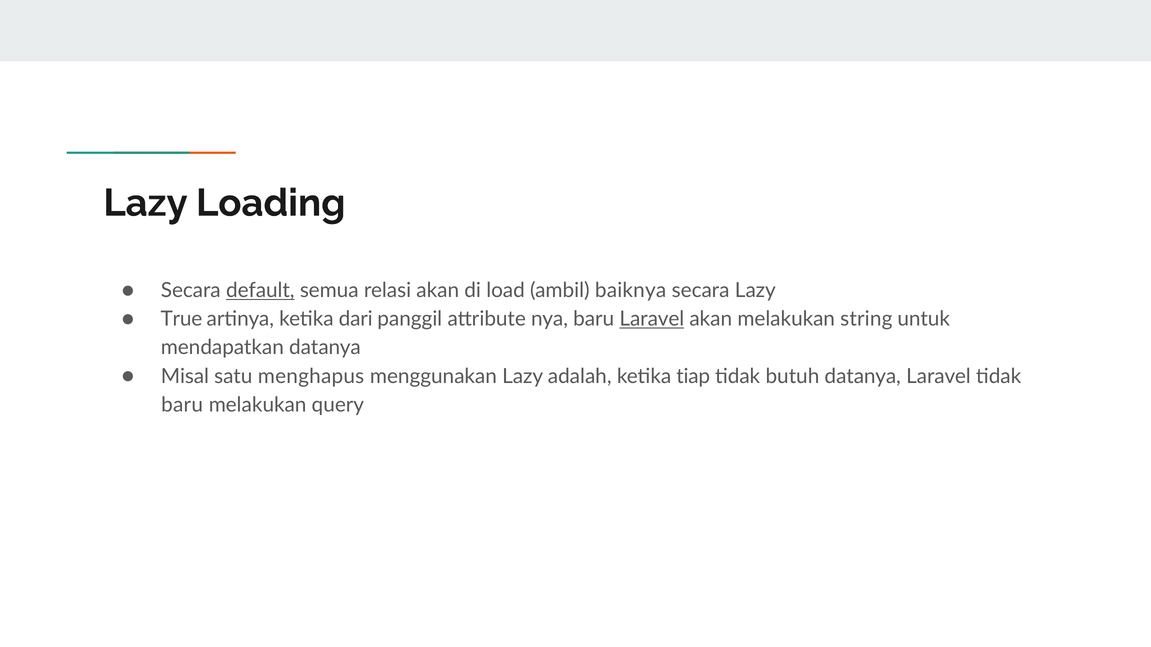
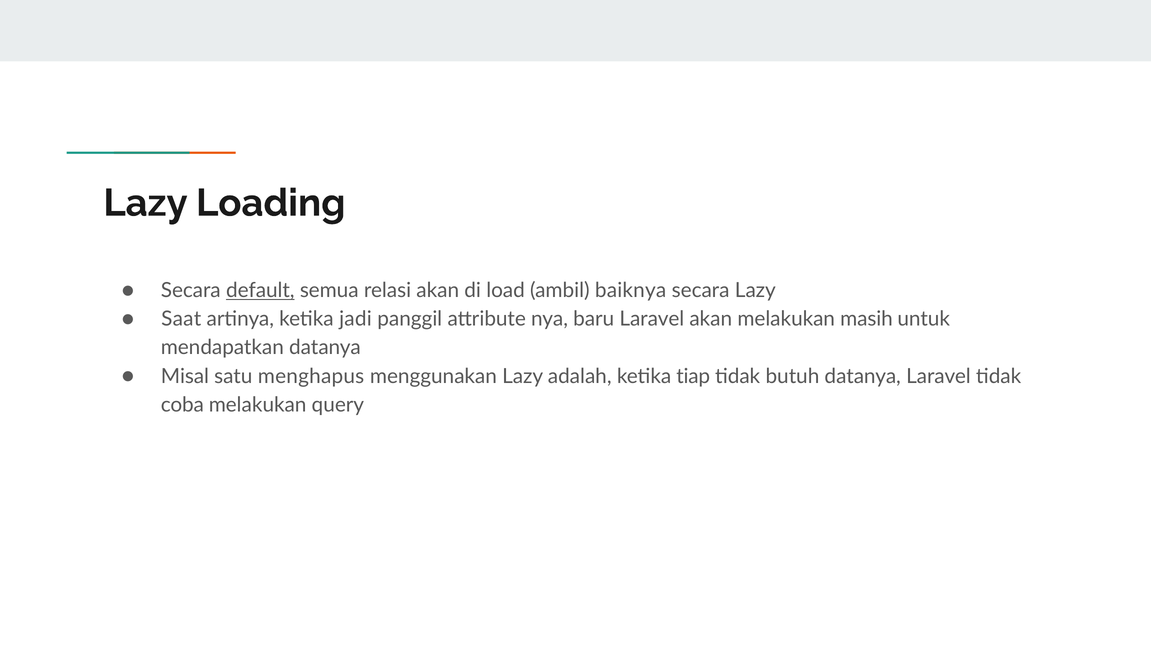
True: True -> Saat
dari: dari -> jadi
Laravel at (652, 319) underline: present -> none
string: string -> masih
baru at (182, 405): baru -> coba
